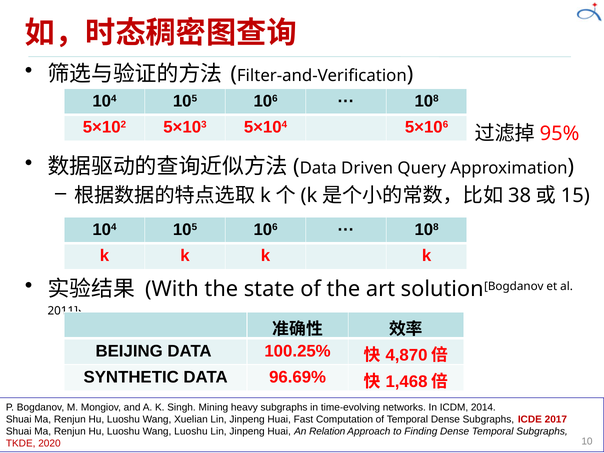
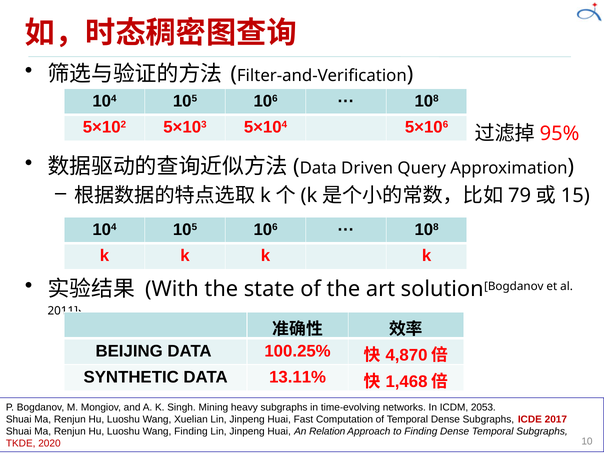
38: 38 -> 79
96.69%: 96.69% -> 13.11%
2014: 2014 -> 2053
Wang Luoshu: Luoshu -> Finding
